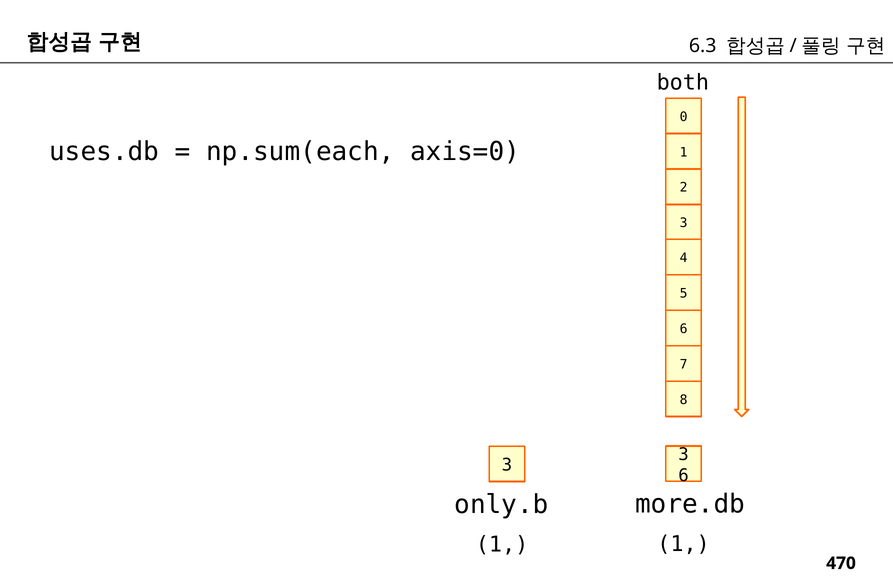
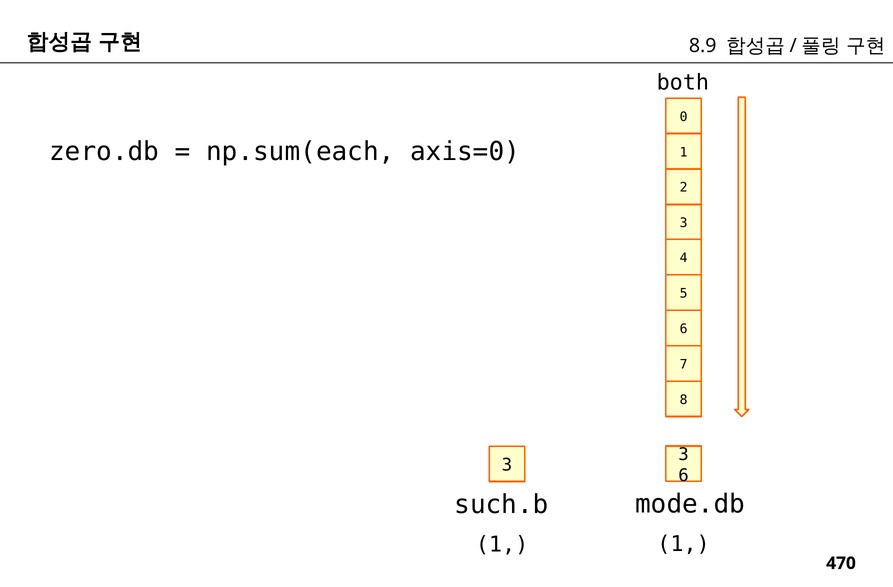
6.3: 6.3 -> 8.9
uses.db: uses.db -> zero.db
more.db: more.db -> mode.db
only.b: only.b -> such.b
